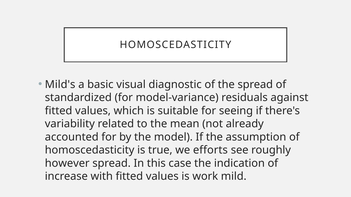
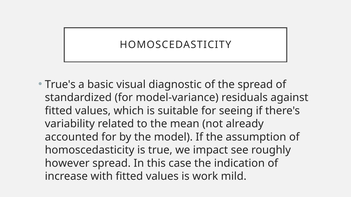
Mild's: Mild's -> True's
efforts: efforts -> impact
